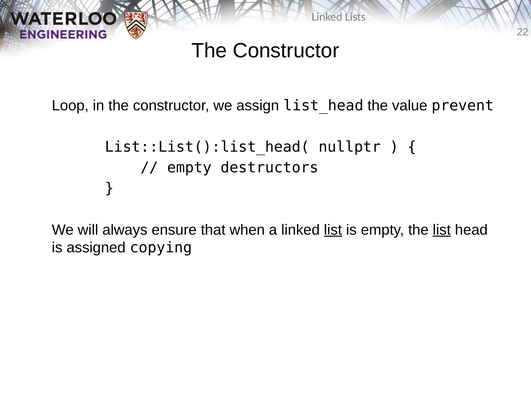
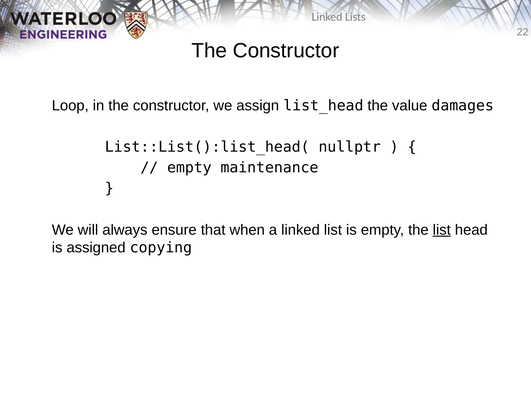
prevent: prevent -> damages
destructors: destructors -> maintenance
list at (333, 229) underline: present -> none
